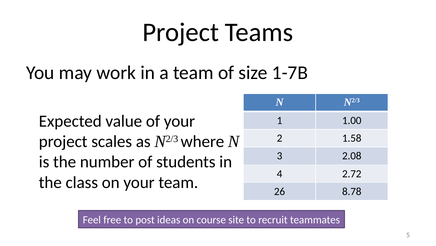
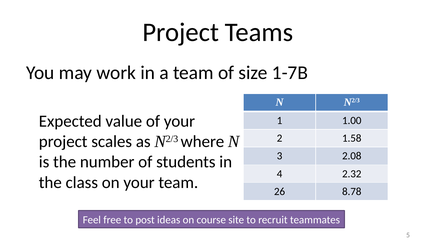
2.72: 2.72 -> 2.32
